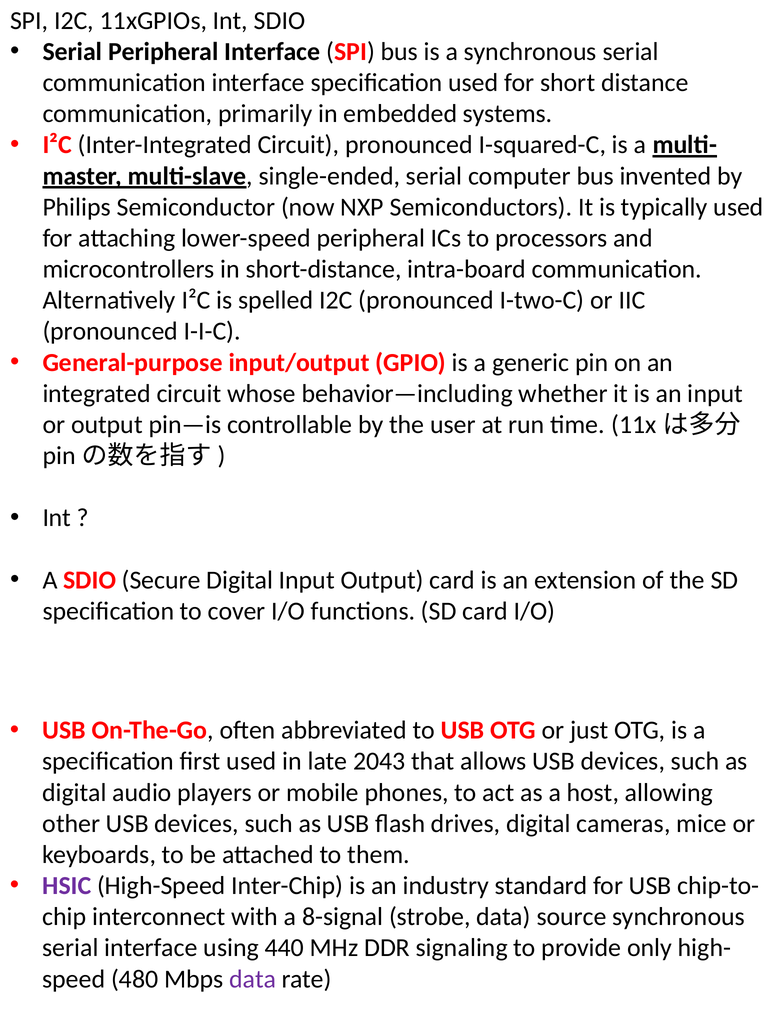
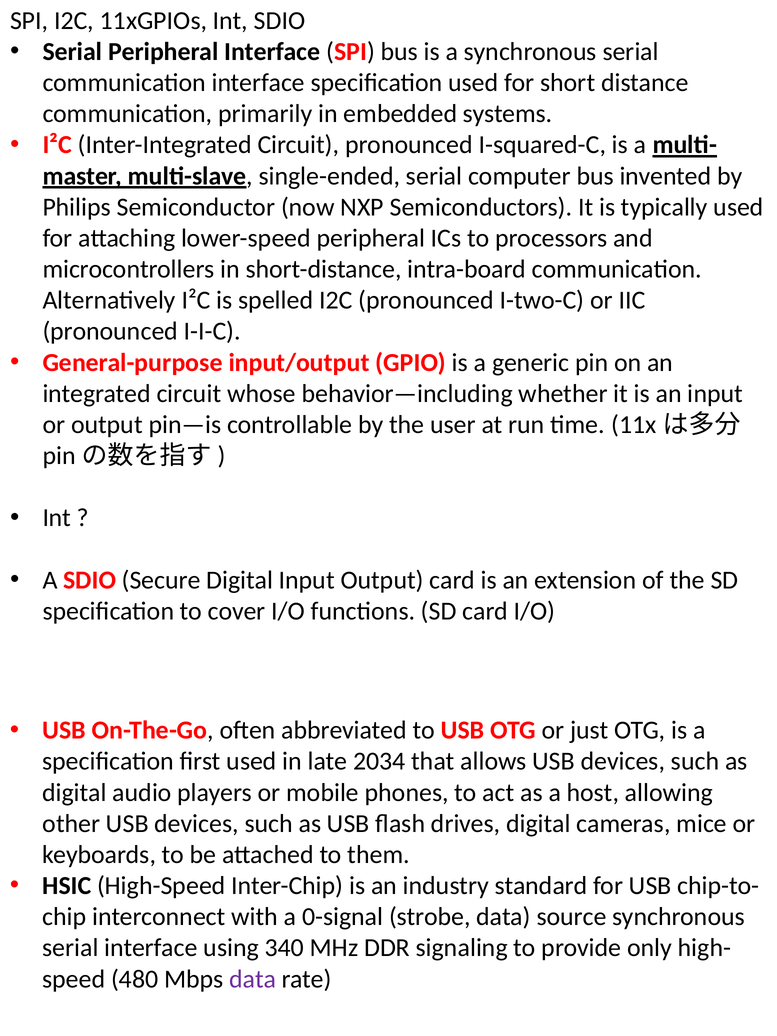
2043: 2043 -> 2034
HSIC colour: purple -> black
8-signal: 8-signal -> 0-signal
440: 440 -> 340
